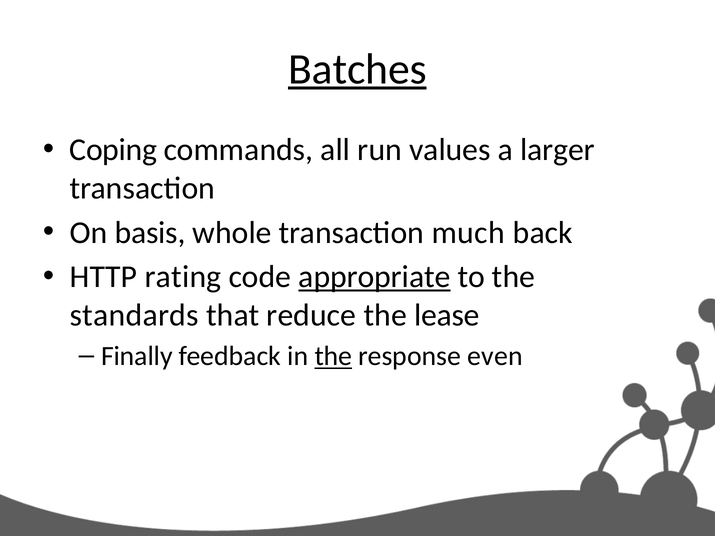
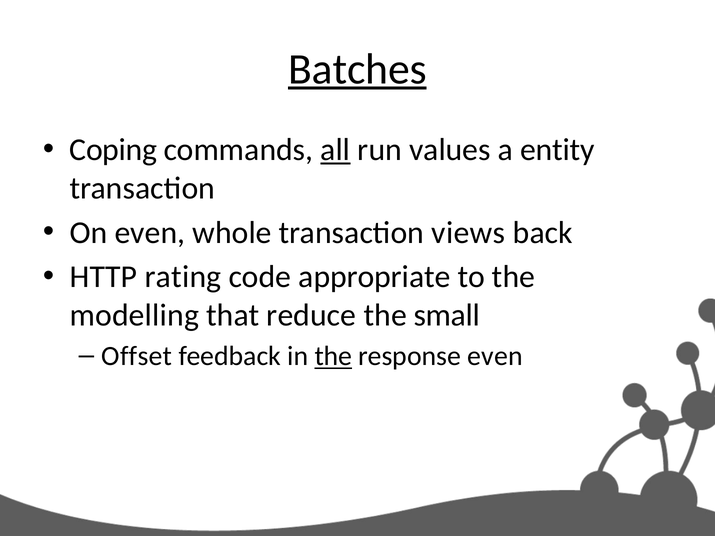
all underline: none -> present
larger: larger -> entity
On basis: basis -> even
much: much -> views
appropriate underline: present -> none
standards: standards -> modelling
lease: lease -> small
Finally: Finally -> Offset
